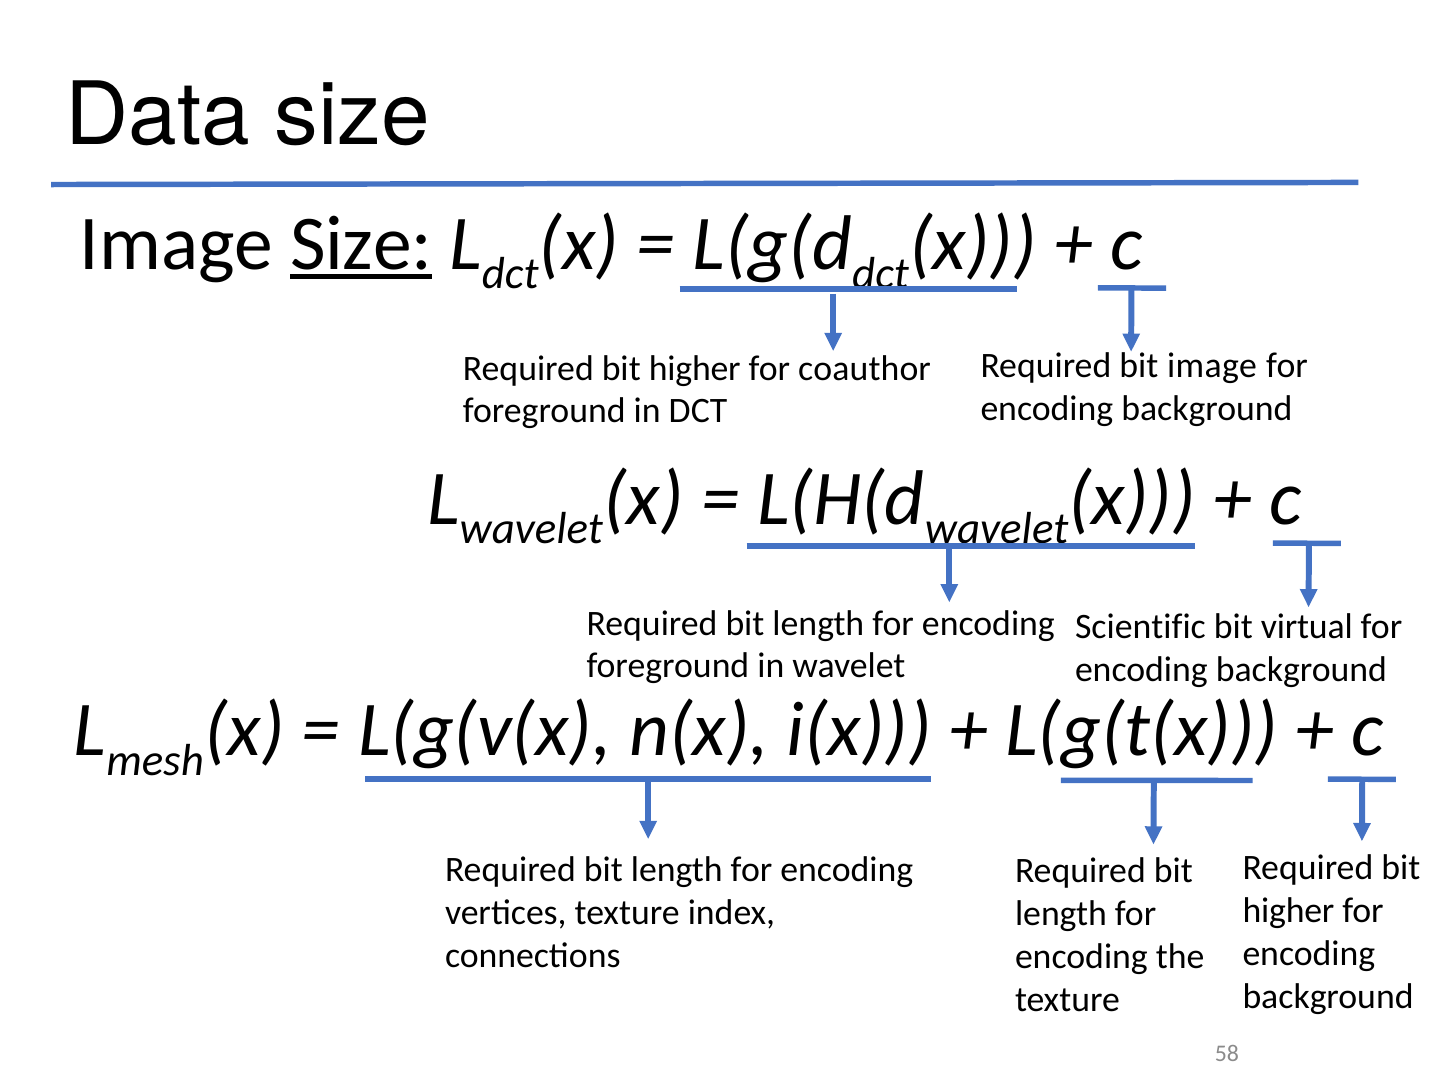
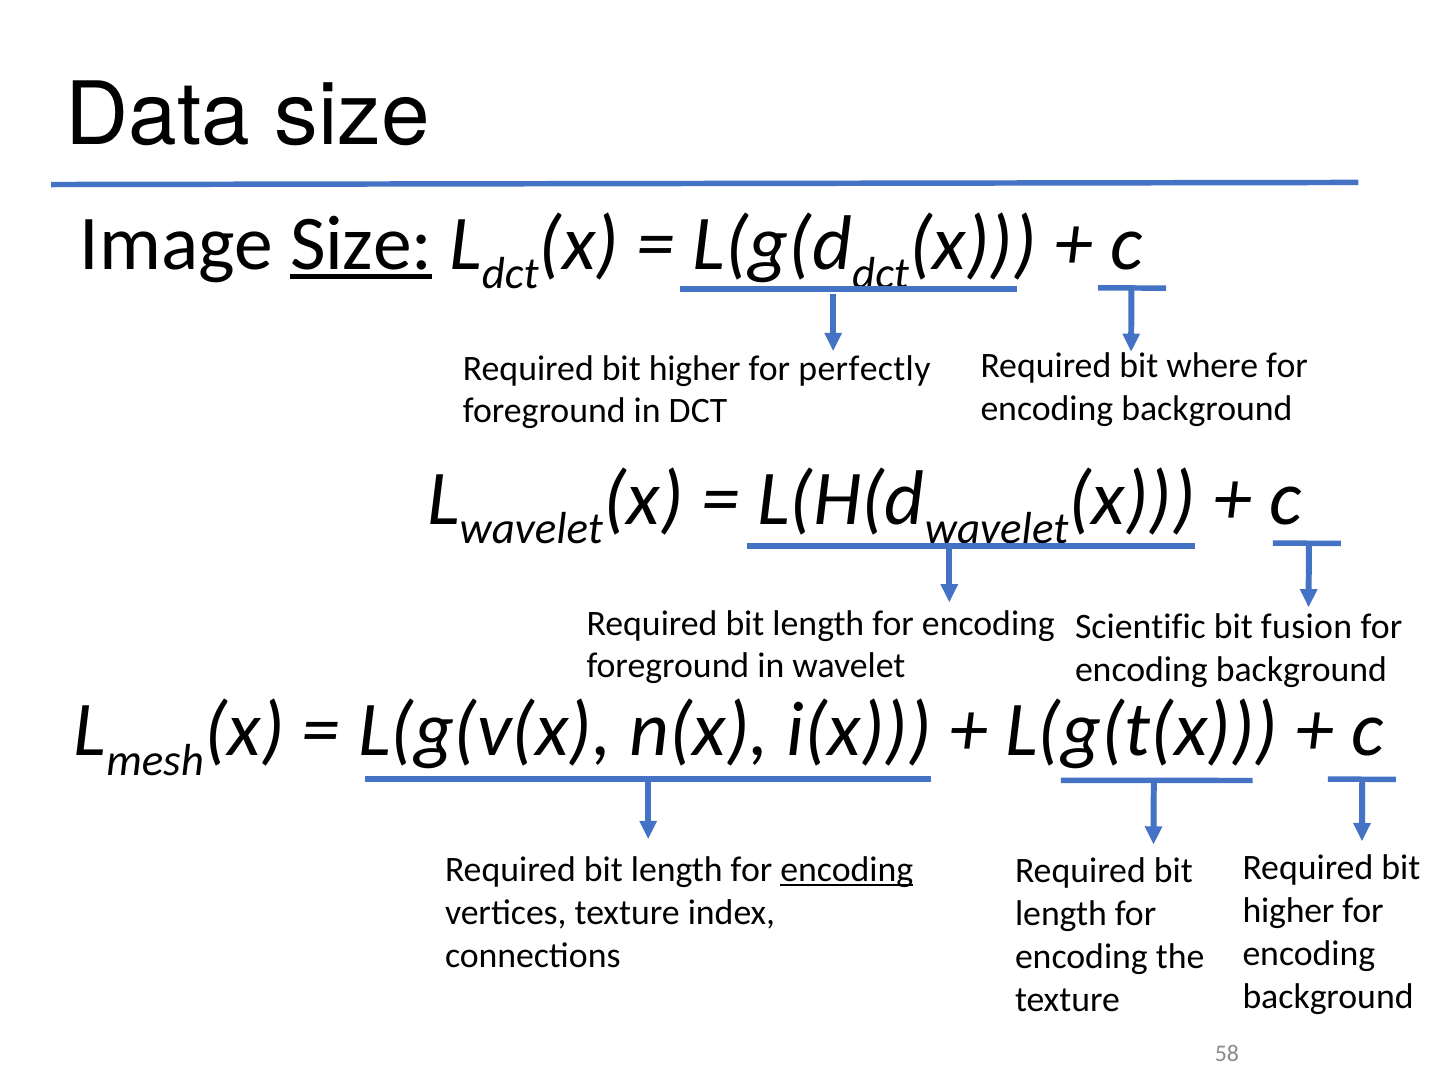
bit image: image -> where
coauthor: coauthor -> perfectly
virtual: virtual -> fusion
encoding at (847, 870) underline: none -> present
